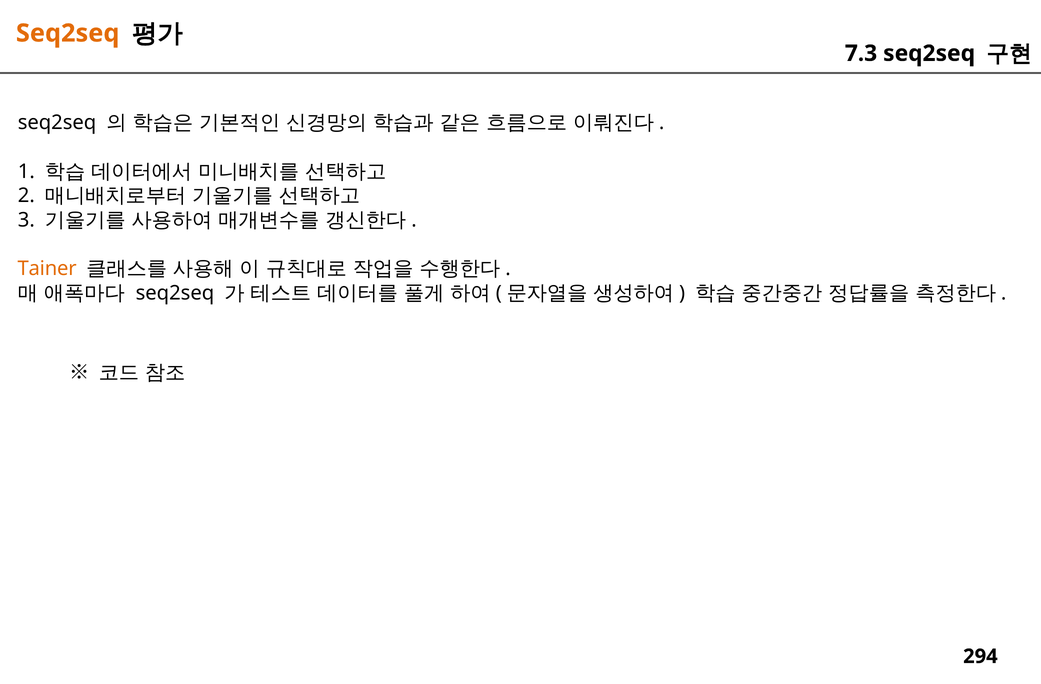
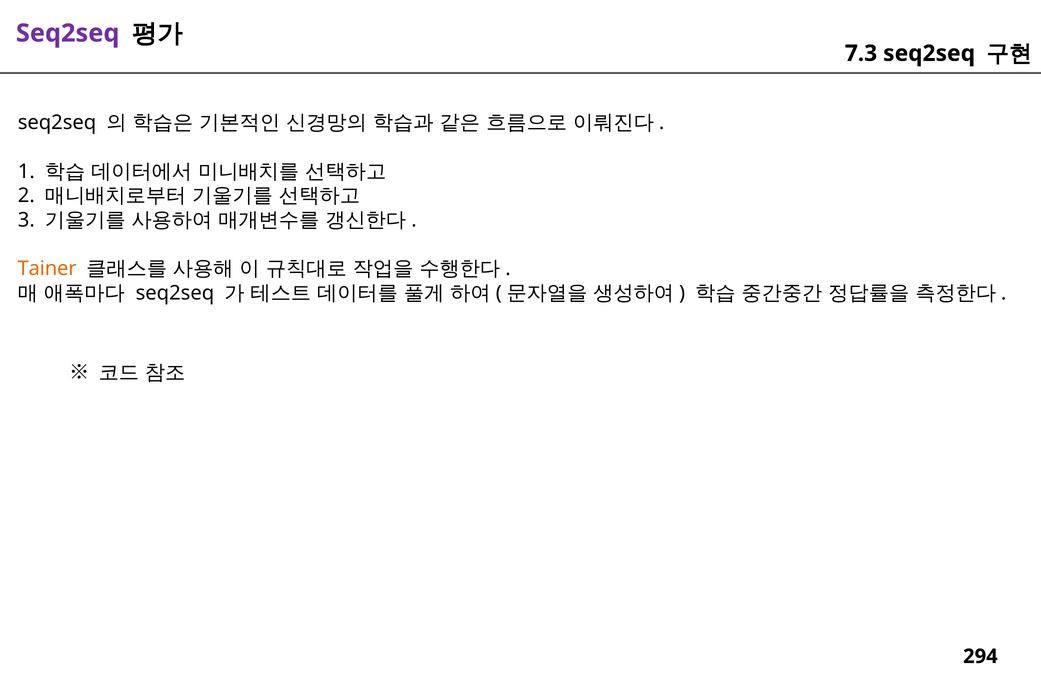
Seq2seq at (68, 33) colour: orange -> purple
